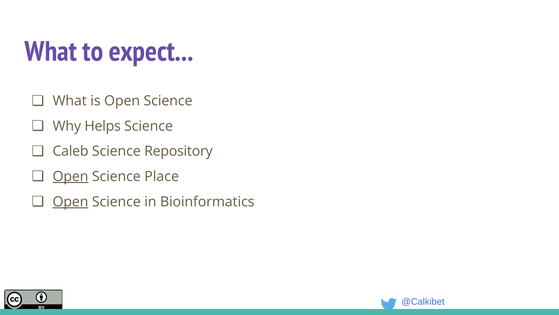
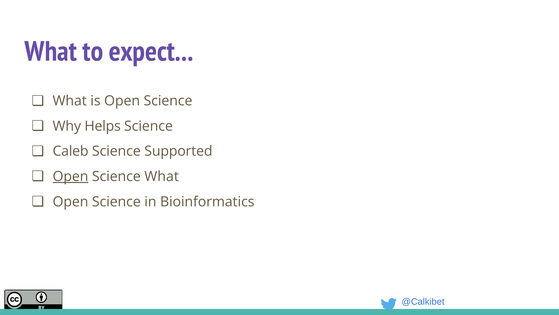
Repository: Repository -> Supported
Science Place: Place -> What
Open at (70, 201) underline: present -> none
